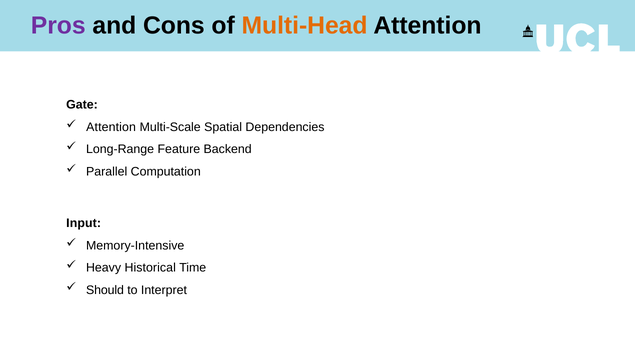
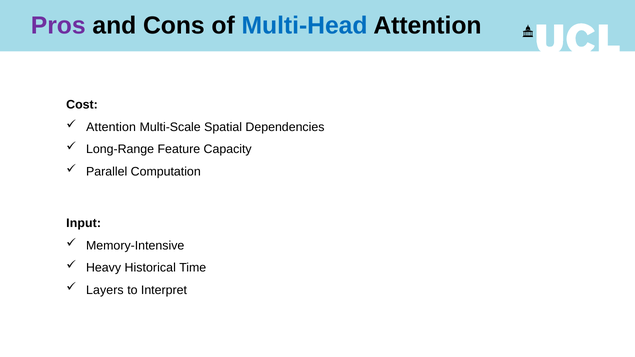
Multi-Head colour: orange -> blue
Gate: Gate -> Cost
Backend: Backend -> Capacity
Should: Should -> Layers
